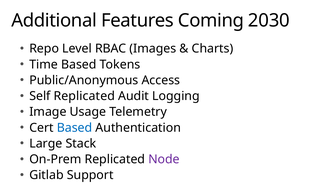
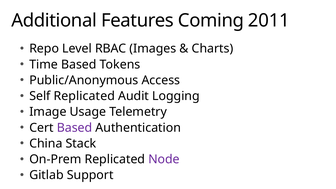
2030: 2030 -> 2011
Based at (75, 128) colour: blue -> purple
Large: Large -> China
